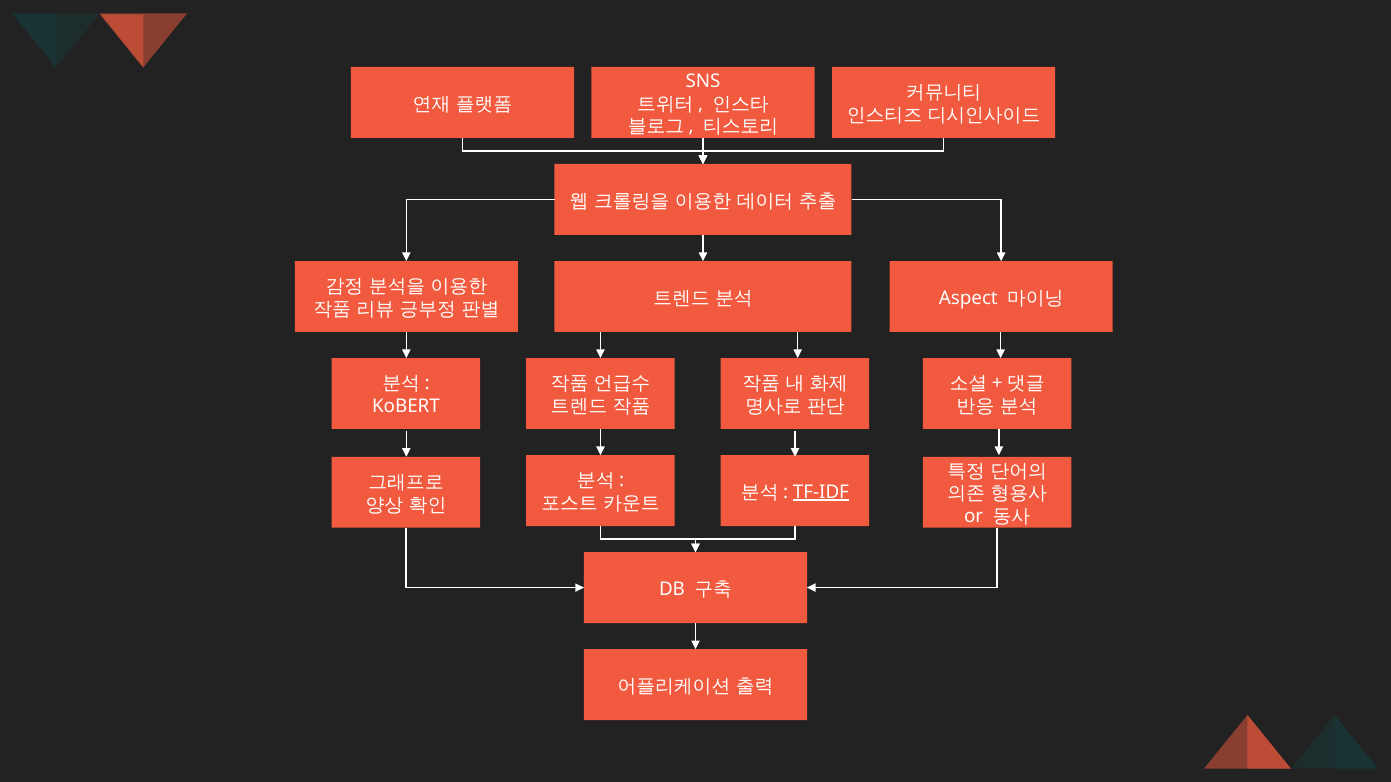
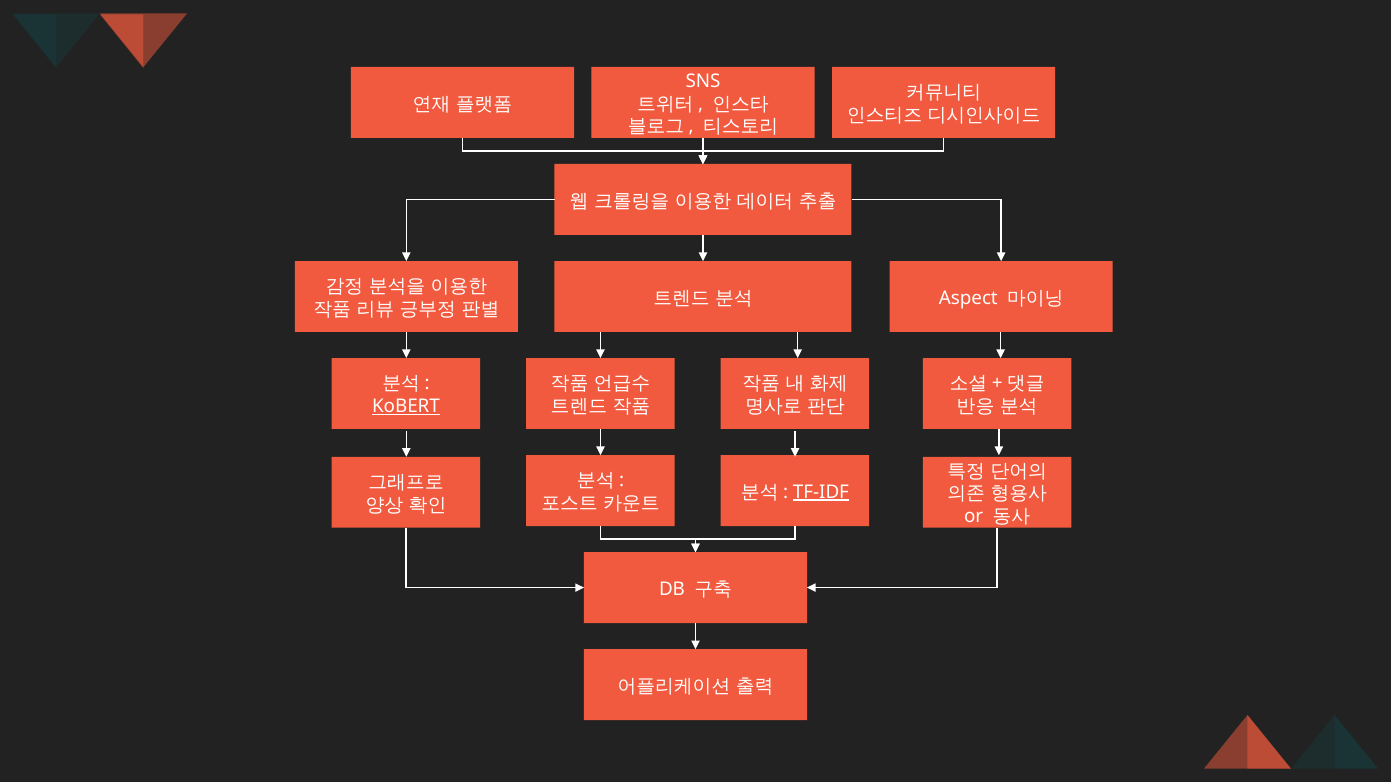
KoBERT underline: none -> present
